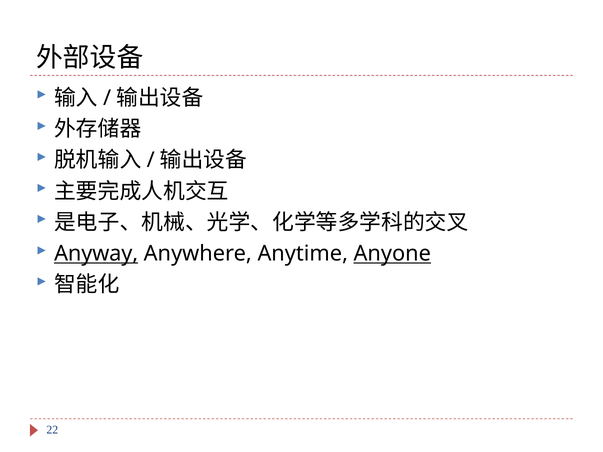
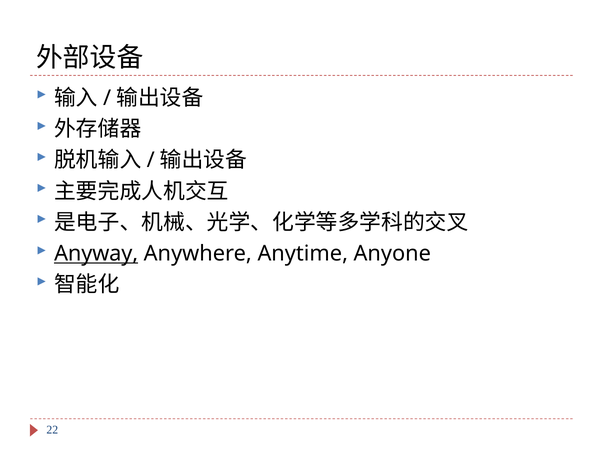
Anyone underline: present -> none
